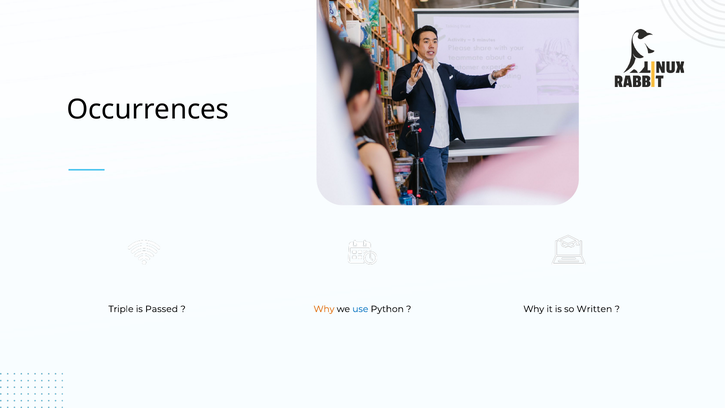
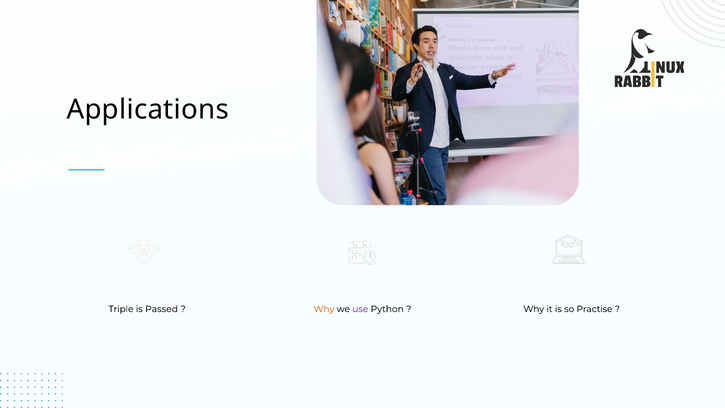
Occurrences: Occurrences -> Applications
use colour: blue -> purple
Written: Written -> Practise
